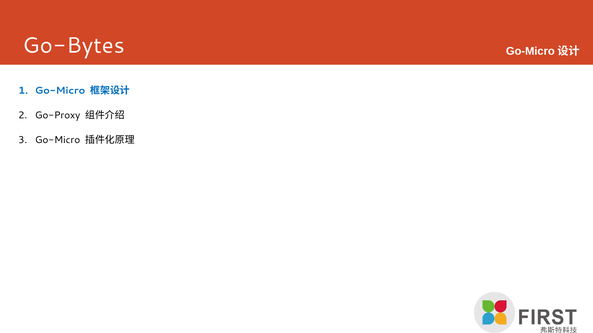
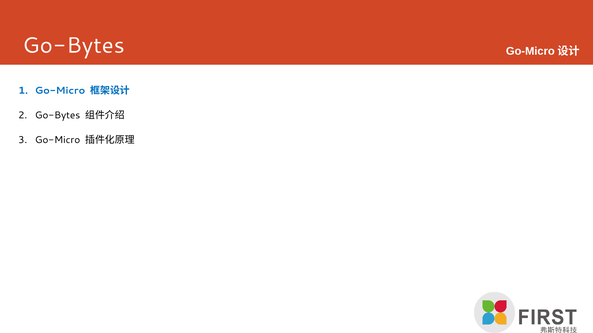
Go-Proxy at (58, 115): Go-Proxy -> Go-Bytes
